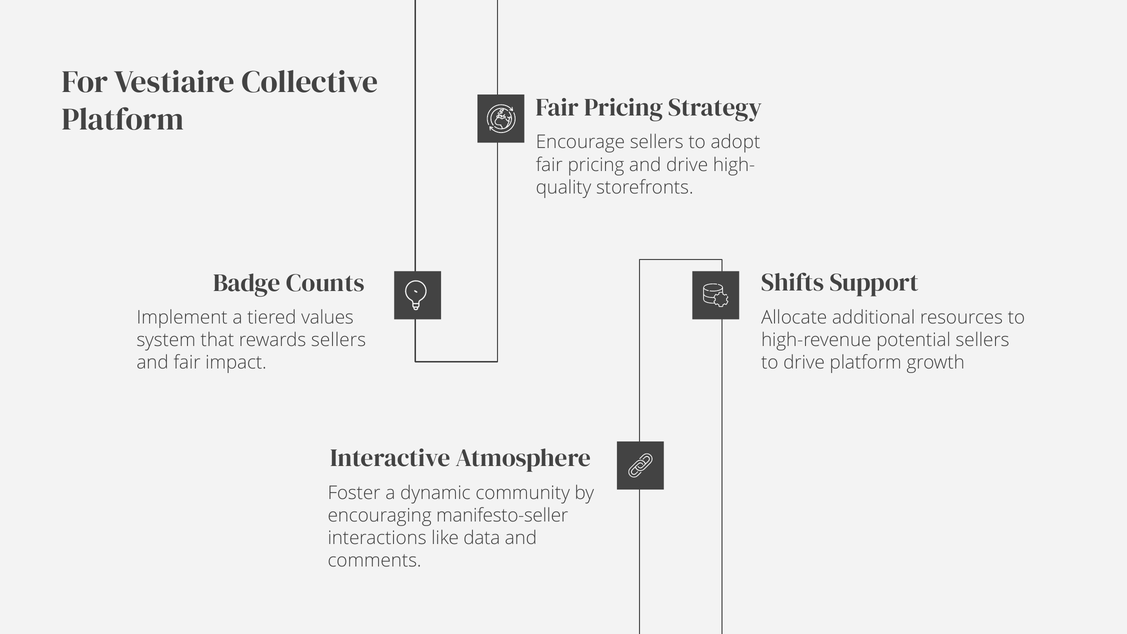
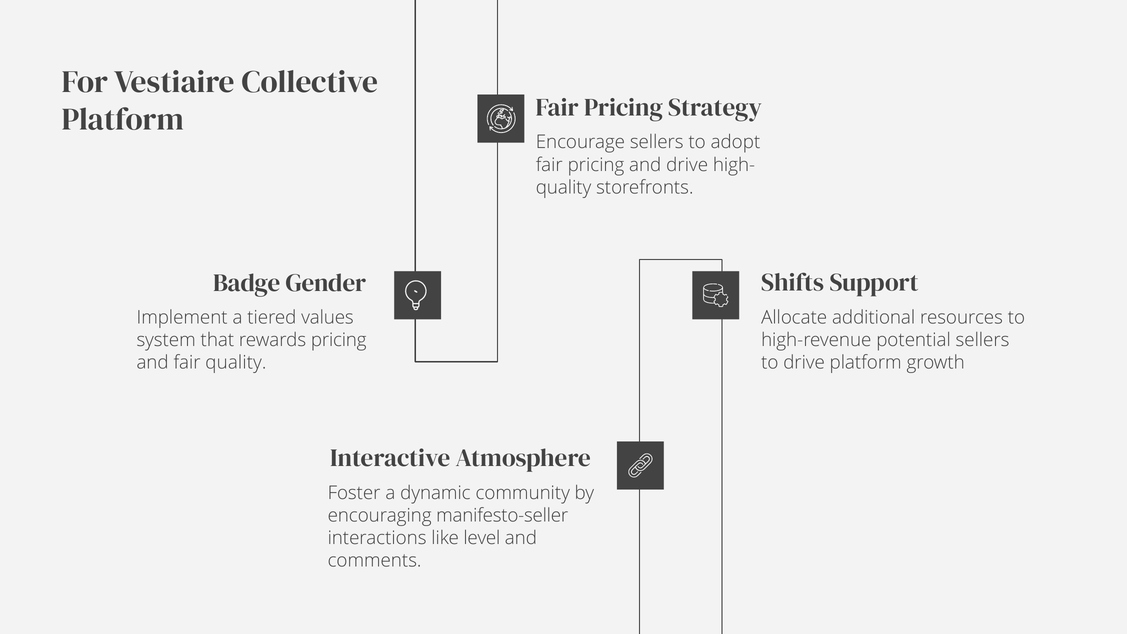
Counts: Counts -> Gender
rewards sellers: sellers -> pricing
fair impact: impact -> quality
data: data -> level
